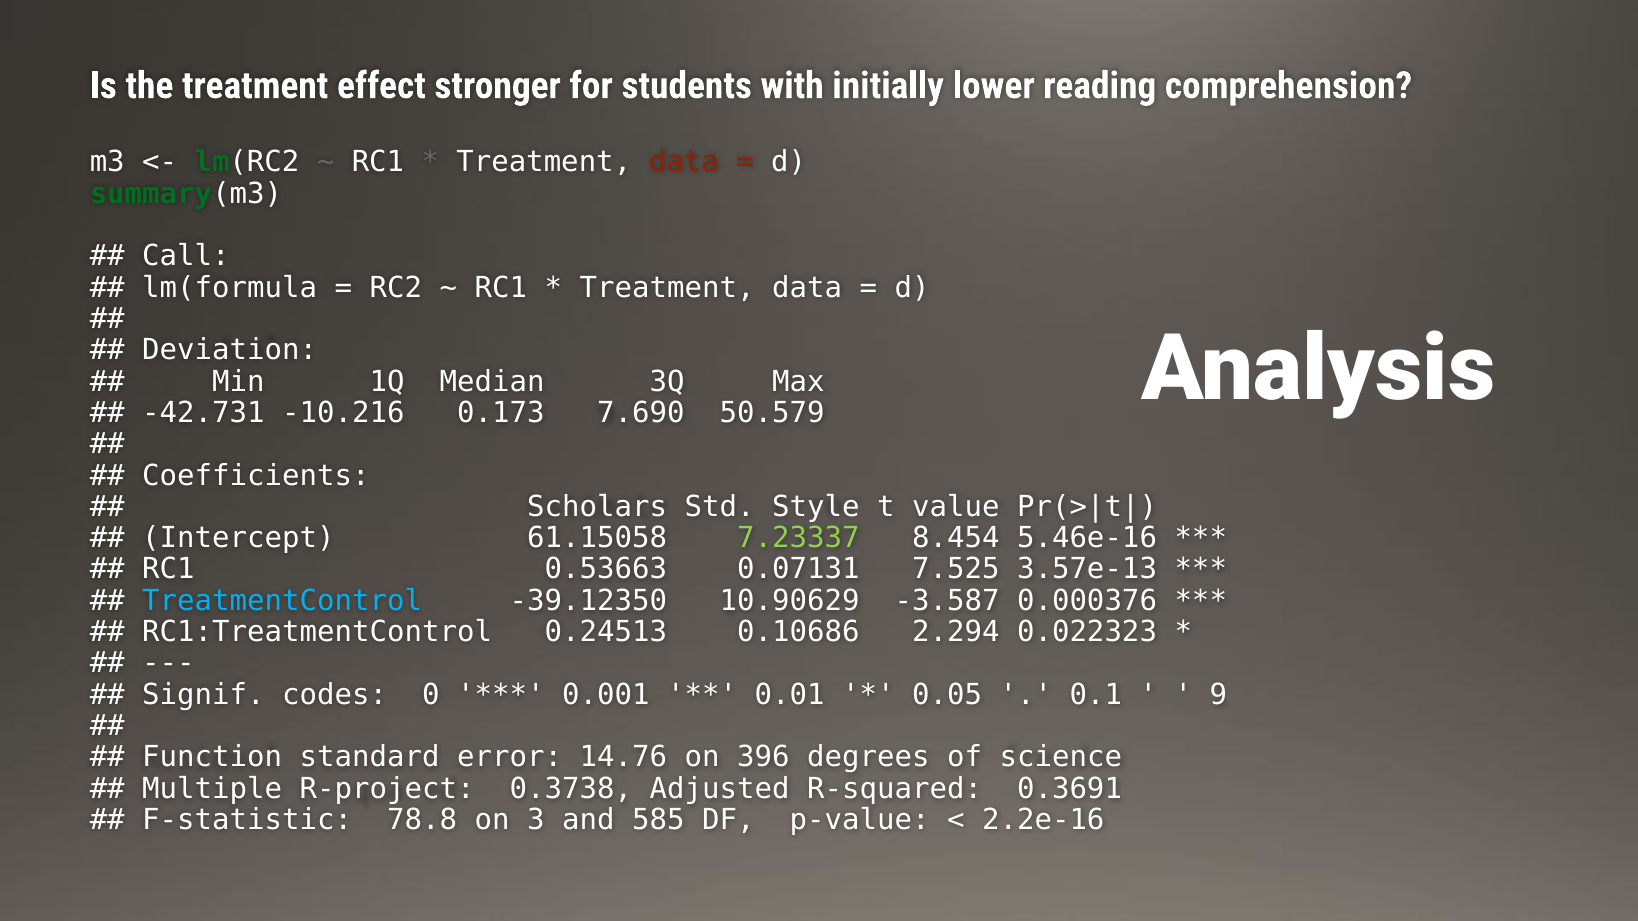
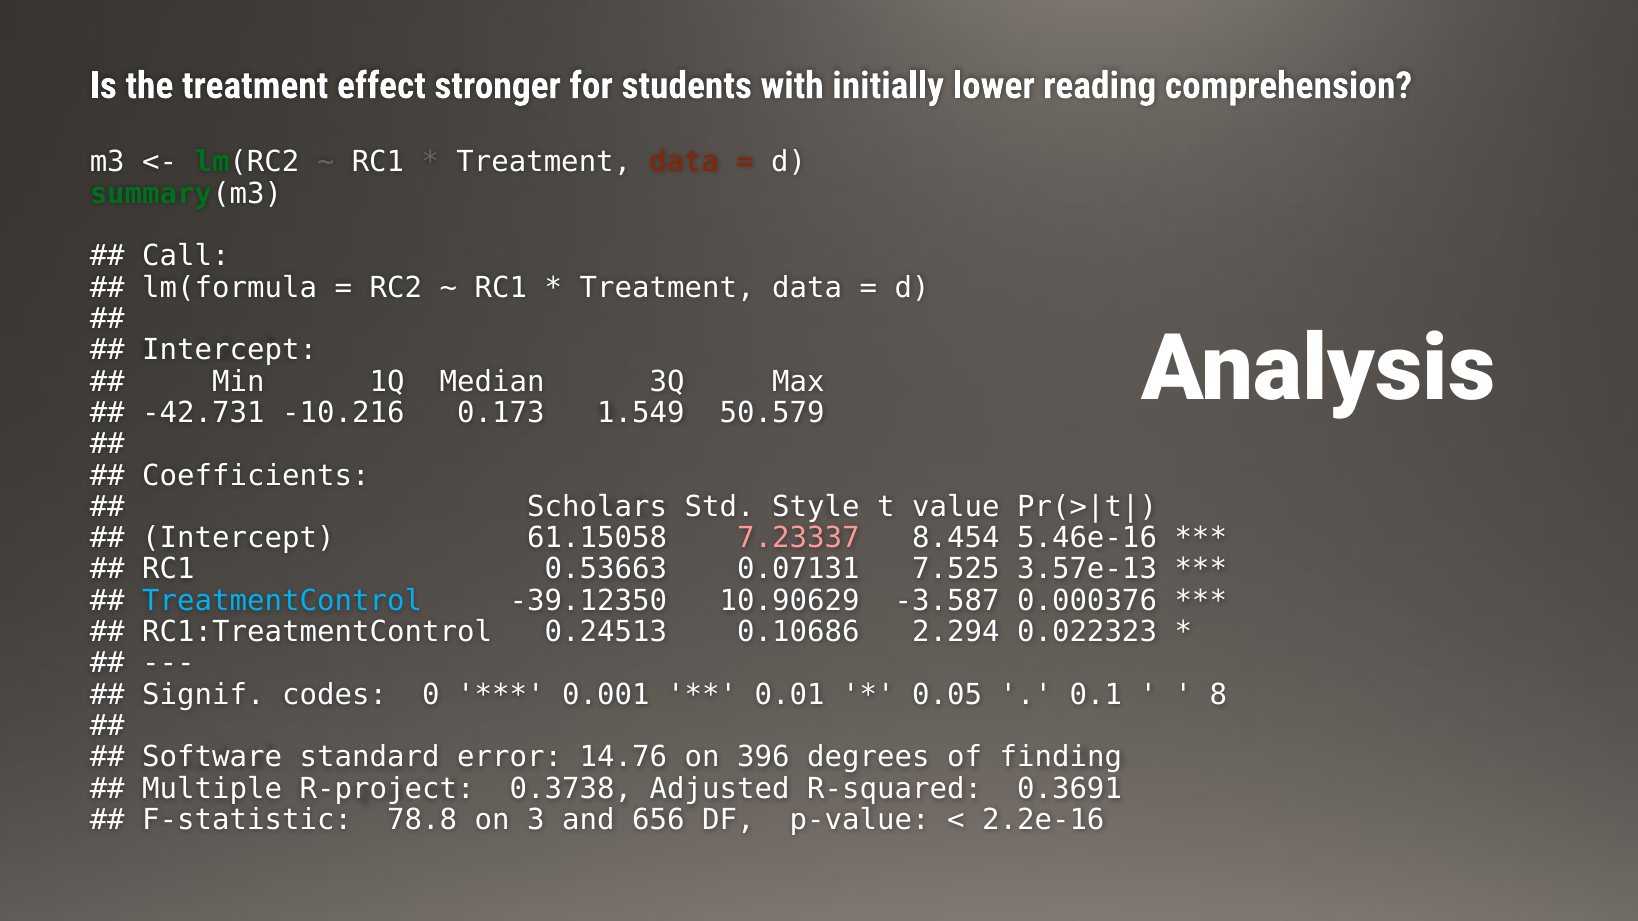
Deviation at (230, 350): Deviation -> Intercept
7.690: 7.690 -> 1.549
7.23337 colour: light green -> pink
9: 9 -> 8
Function: Function -> Software
science: science -> finding
585: 585 -> 656
